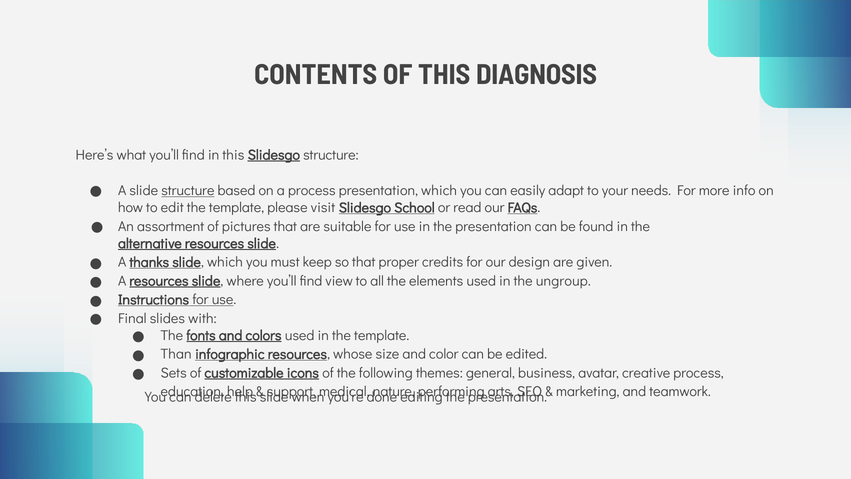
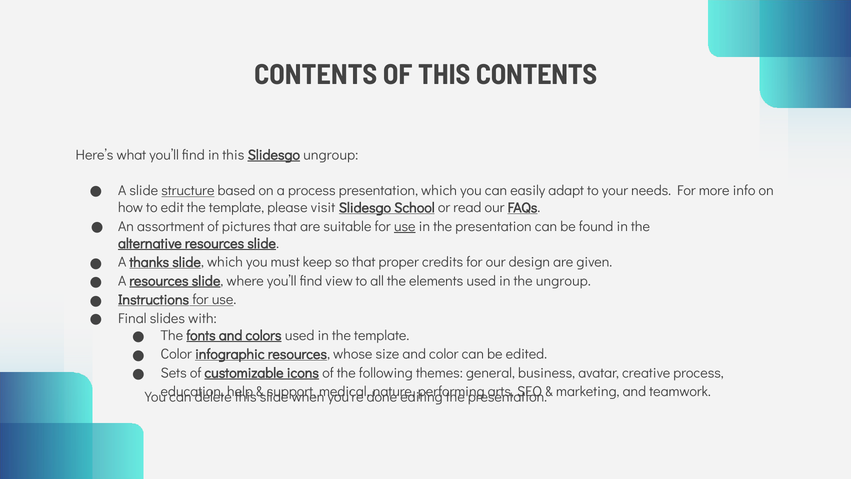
THIS DIAGNOSIS: DIAGNOSIS -> CONTENTS
Slidesgo structure: structure -> ungroup
use at (405, 226) underline: none -> present
Than at (176, 354): Than -> Color
